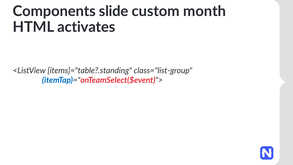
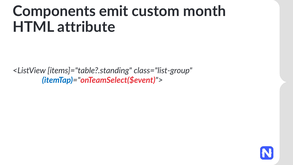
slide: slide -> emit
activates: activates -> attribute
